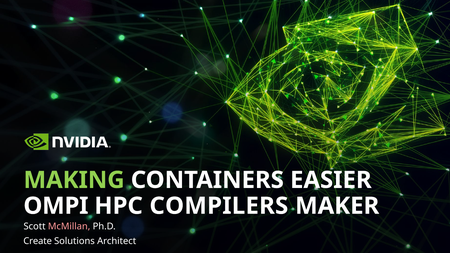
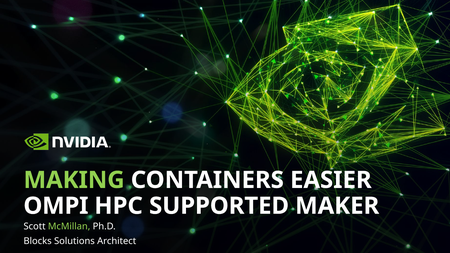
COMPILERS: COMPILERS -> SUPPORTED
McMillan colour: pink -> light green
Create: Create -> Blocks
